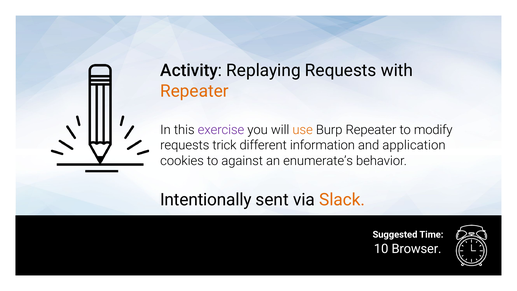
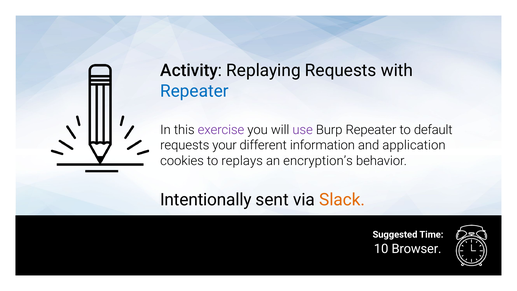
Repeater at (194, 91) colour: orange -> blue
use colour: orange -> purple
modify: modify -> default
trick: trick -> your
against: against -> replays
enumerate’s: enumerate’s -> encryption’s
